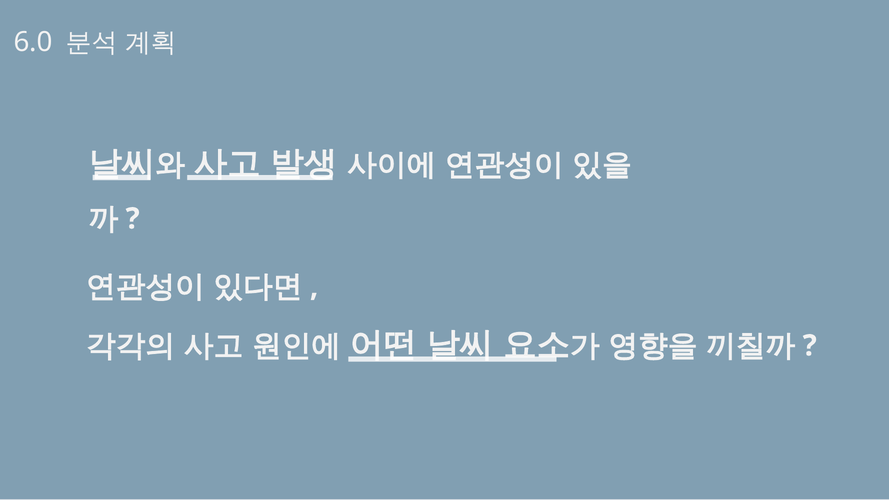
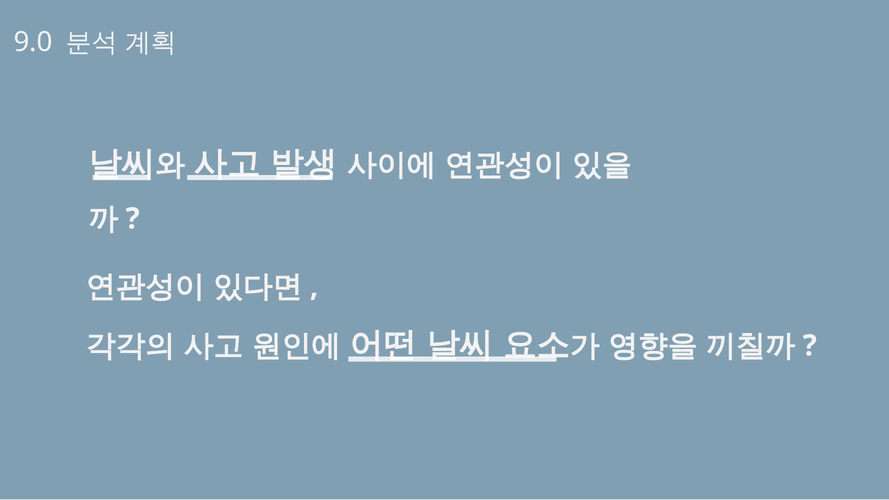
6.0: 6.0 -> 9.0
